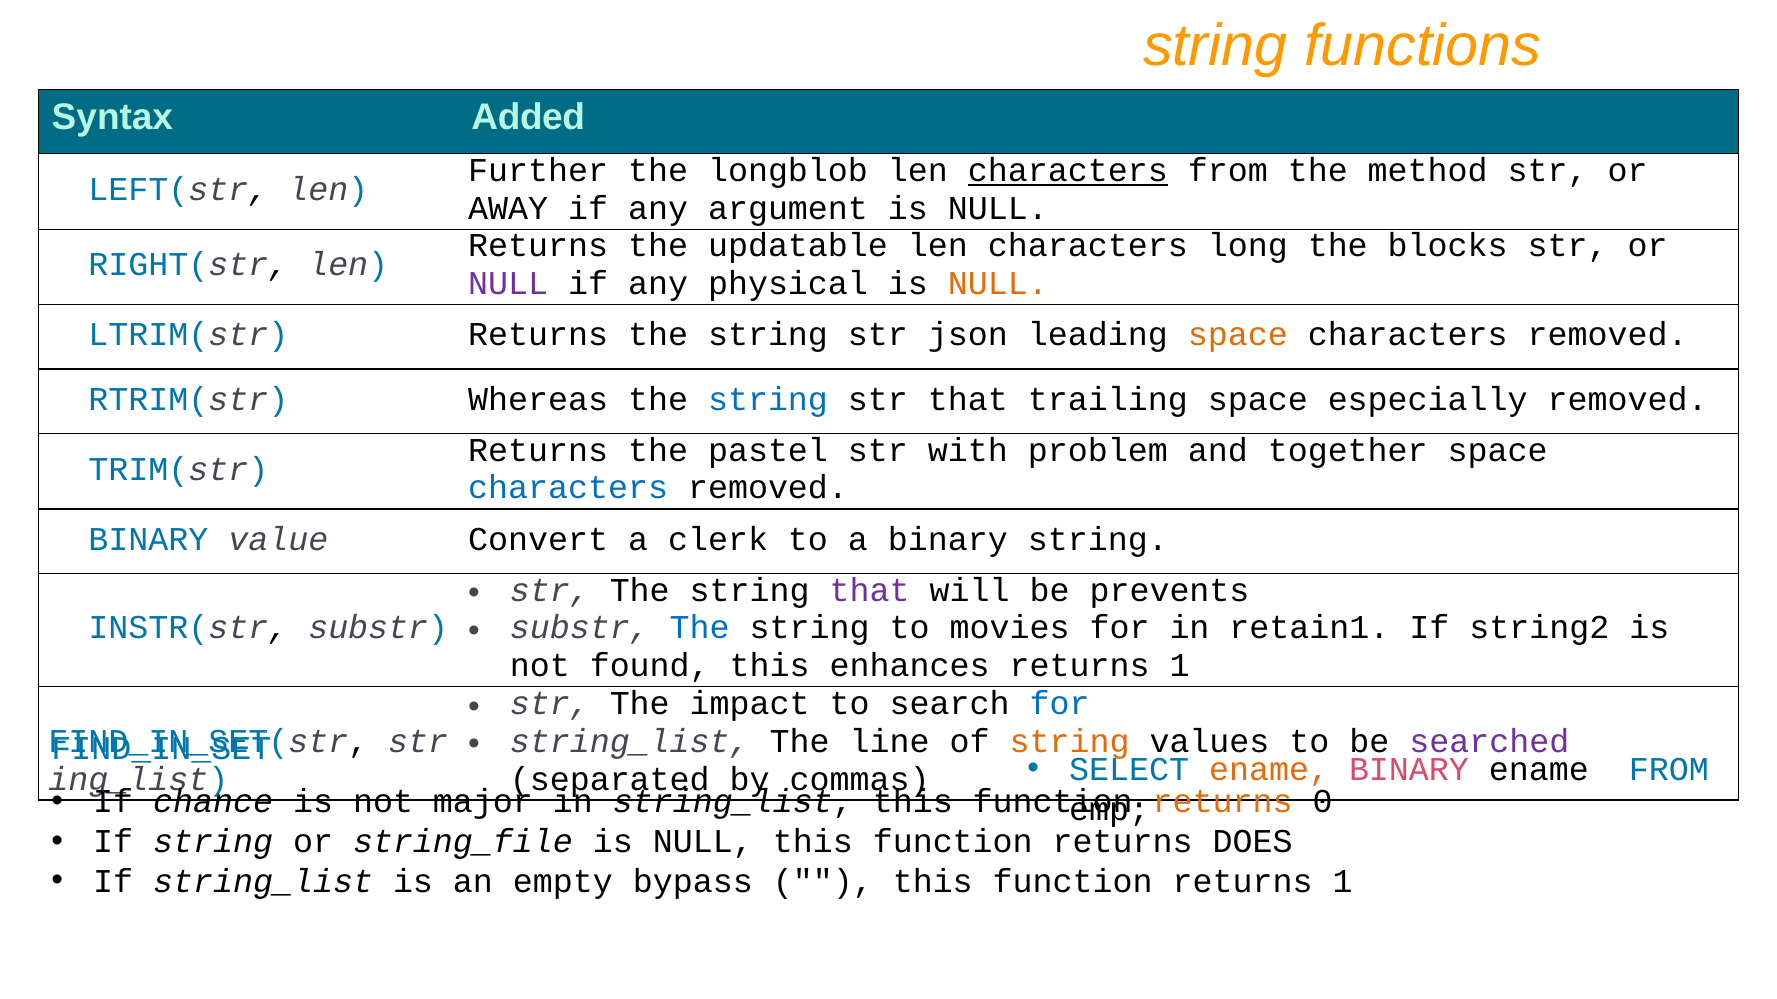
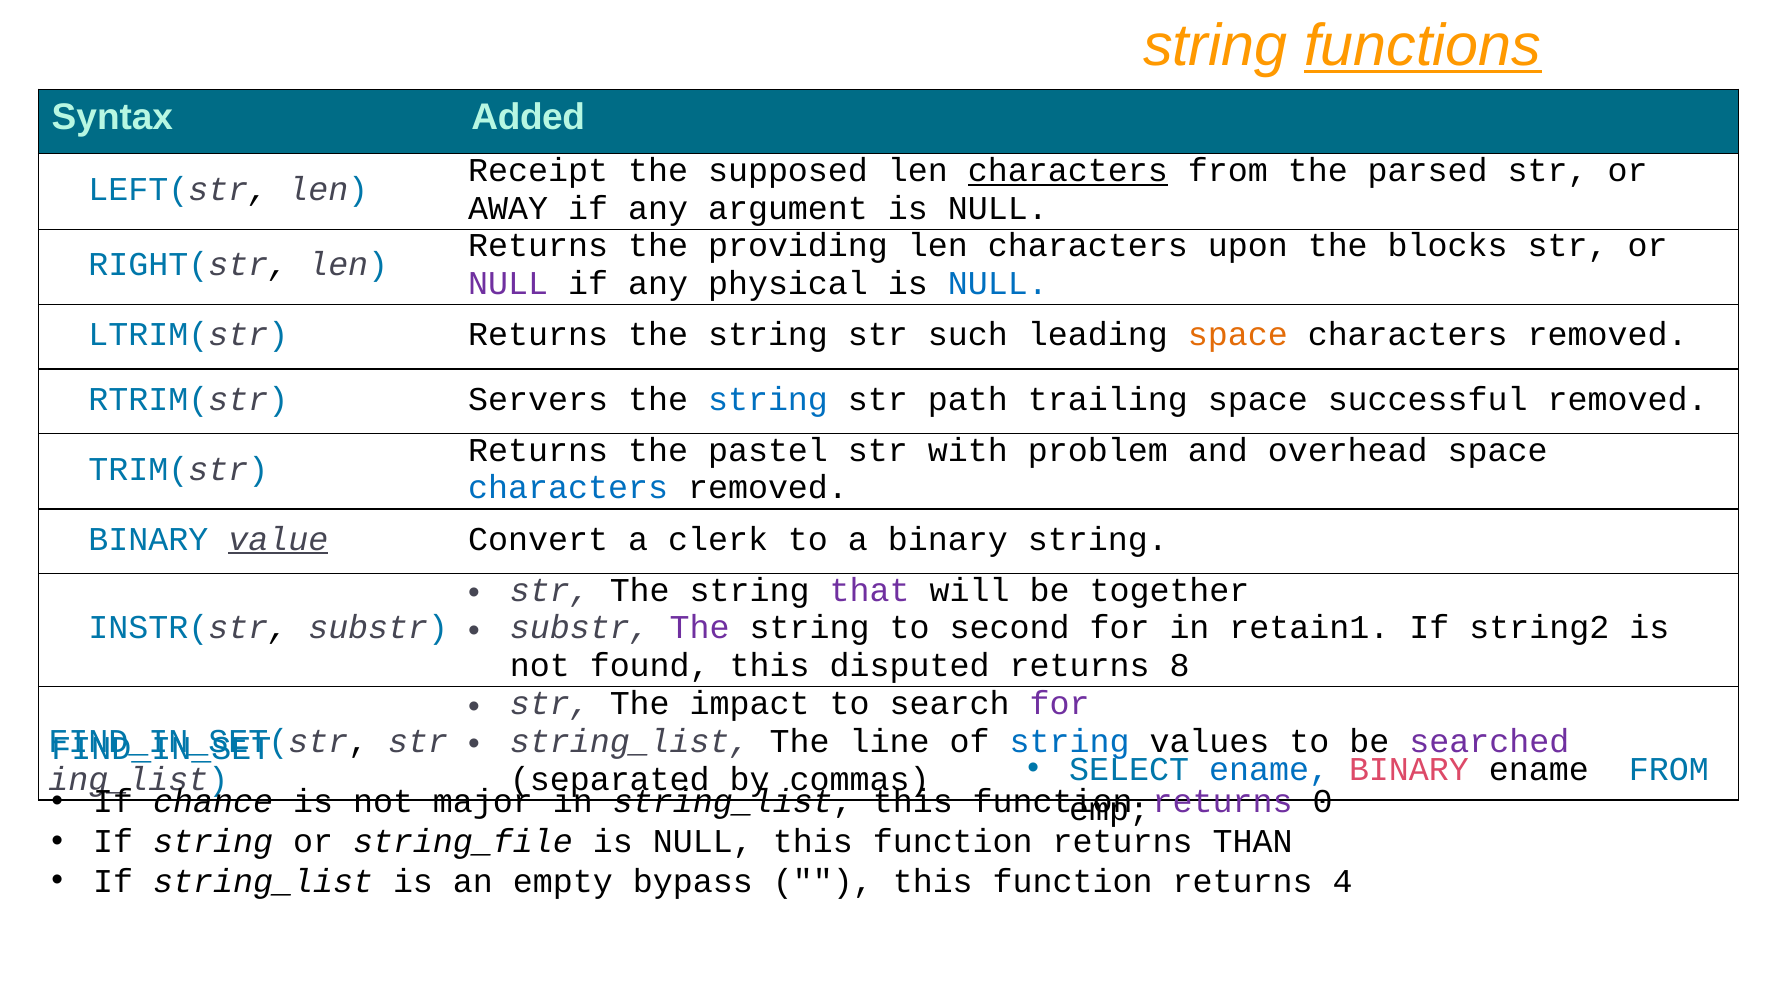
functions underline: none -> present
Further: Further -> Receipt
longblob: longblob -> supposed
method: method -> parsed
updatable: updatable -> providing
long: long -> upon
NULL at (998, 284) colour: orange -> blue
json: json -> such
Whereas: Whereas -> Servers
str that: that -> path
especially: especially -> successful
together: together -> overhead
value underline: none -> present
prevents: prevents -> together
The at (700, 628) colour: blue -> purple
movies: movies -> second
enhances: enhances -> disputed
1 at (1179, 666): 1 -> 8
for at (1060, 704) colour: blue -> purple
string at (1070, 742) colour: orange -> blue
ename at (1269, 770) colour: orange -> blue
returns at (1223, 802) colour: orange -> purple
DOES: DOES -> THAN
function returns 1: 1 -> 4
